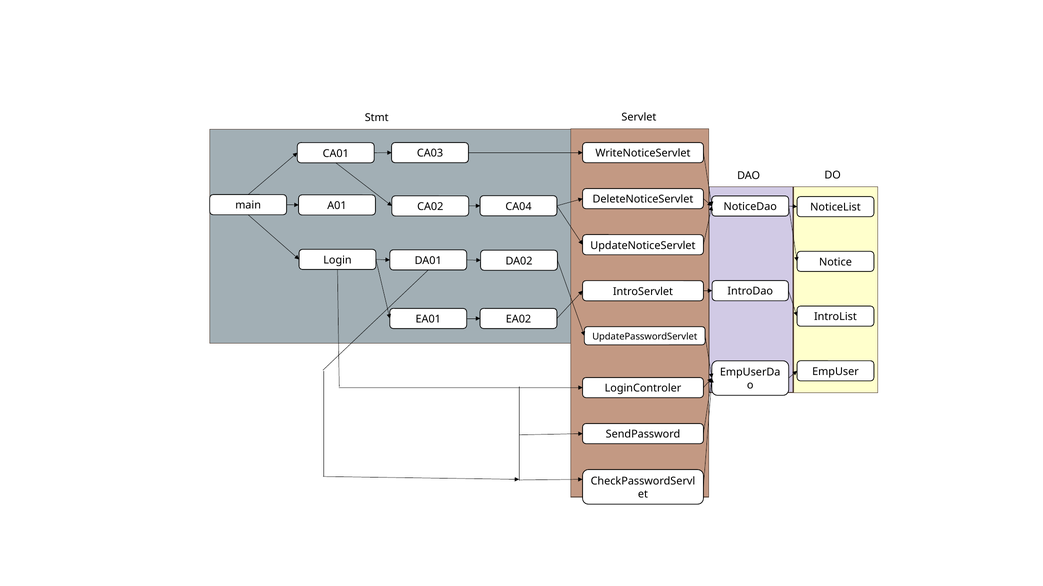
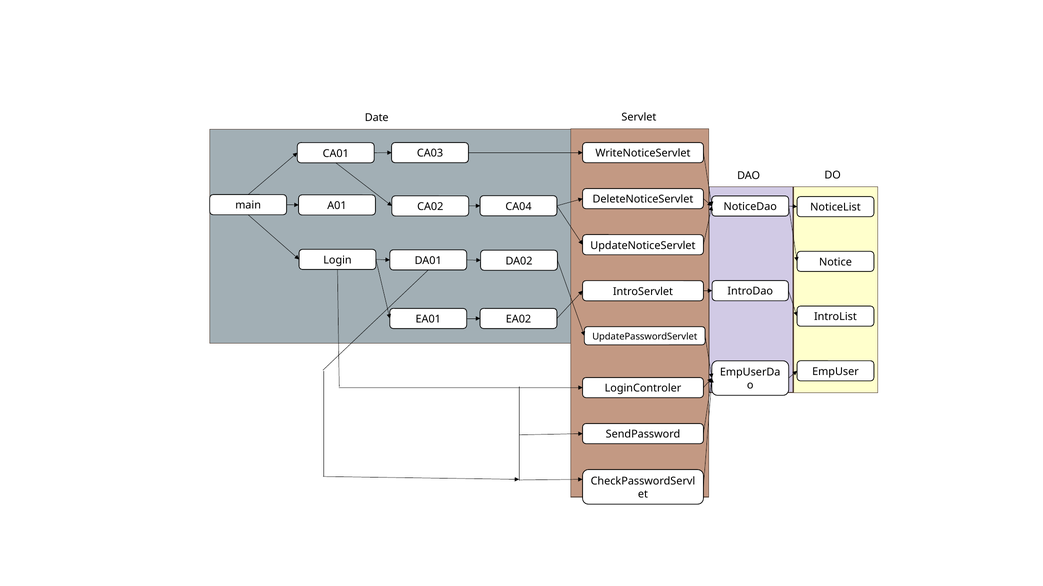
Stmt: Stmt -> Date
